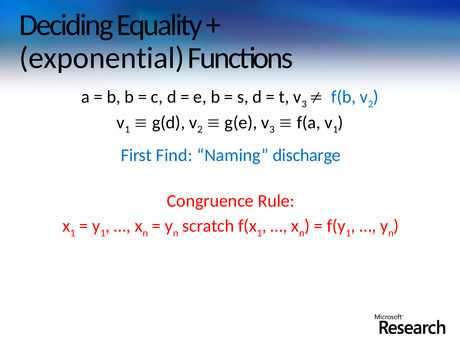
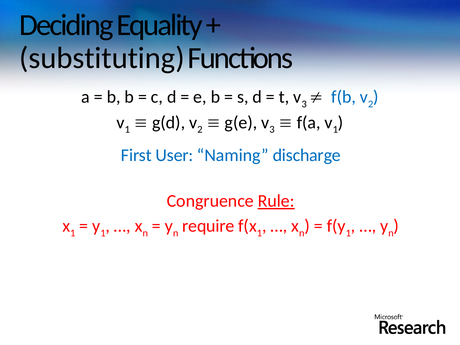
exponential: exponential -> substituting
Find: Find -> User
Rule underline: none -> present
scratch: scratch -> require
